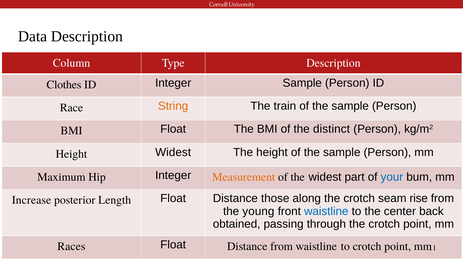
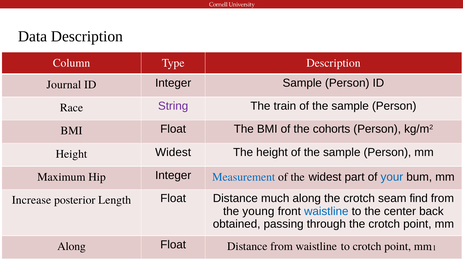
Clothes: Clothes -> Journal
String colour: orange -> purple
distinct: distinct -> cohorts
Measurement colour: orange -> blue
those: those -> much
rise: rise -> find
Races at (71, 247): Races -> Along
